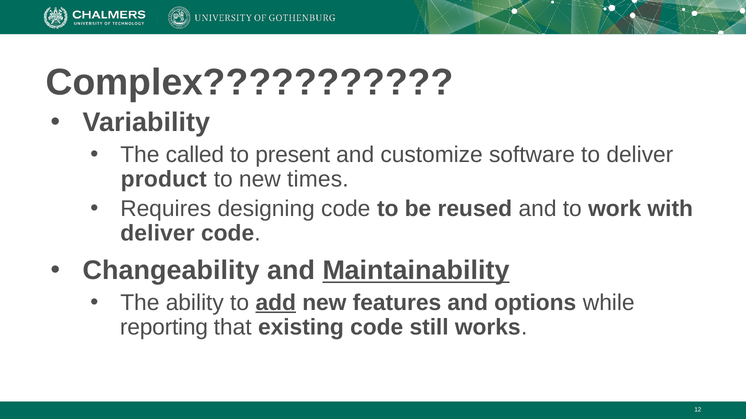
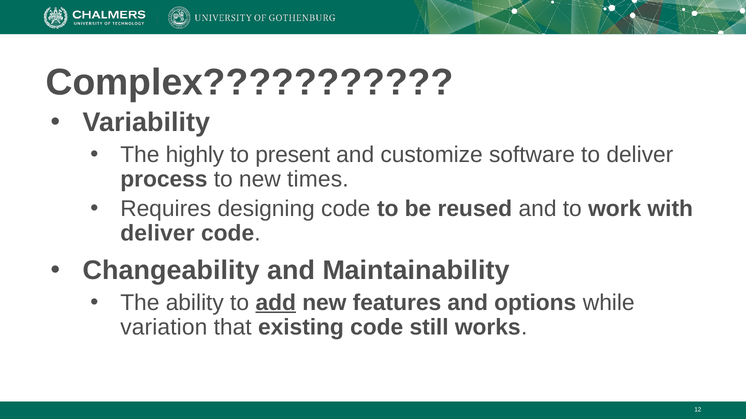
called: called -> highly
product: product -> process
Maintainability underline: present -> none
reporting: reporting -> variation
